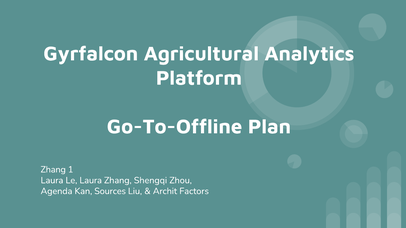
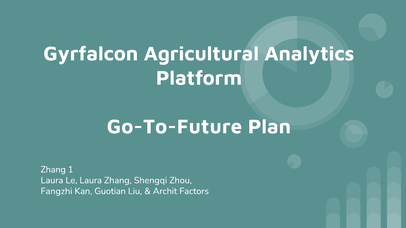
Go-To-Offline: Go-To-Offline -> Go-To-Future
Agenda: Agenda -> Fangzhi
Sources: Sources -> Guotian
